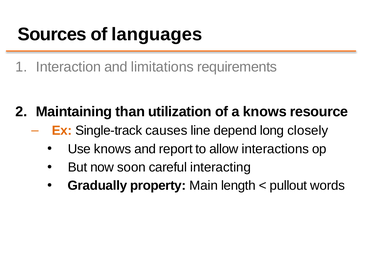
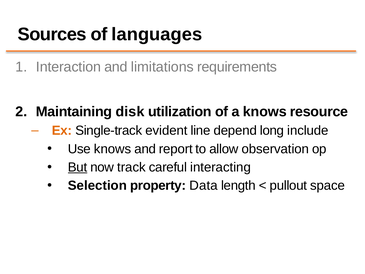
than: than -> disk
causes: causes -> evident
closely: closely -> include
interactions: interactions -> observation
But underline: none -> present
soon: soon -> track
Gradually: Gradually -> Selection
Main: Main -> Data
words: words -> space
